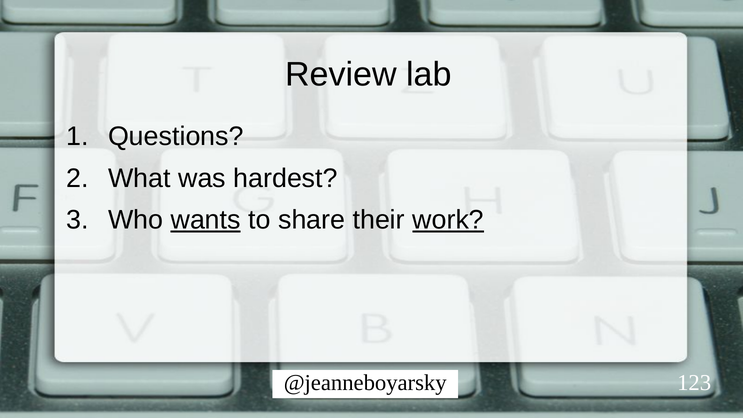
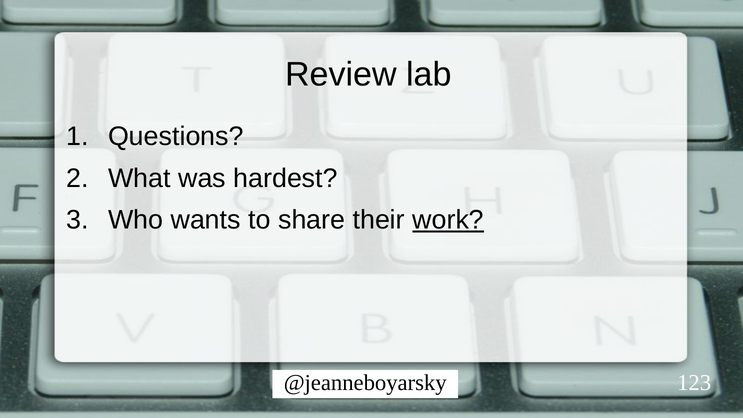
wants underline: present -> none
